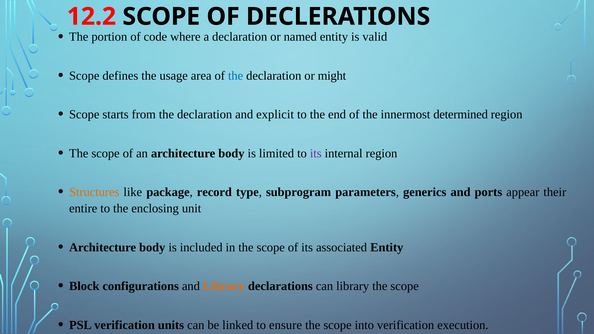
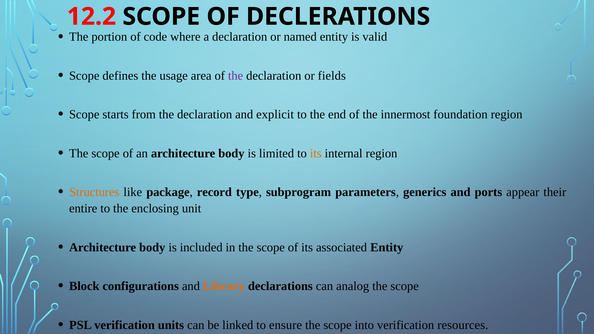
the at (236, 76) colour: blue -> purple
might: might -> fields
determined: determined -> foundation
its at (316, 153) colour: purple -> orange
can library: library -> analog
execution: execution -> resources
